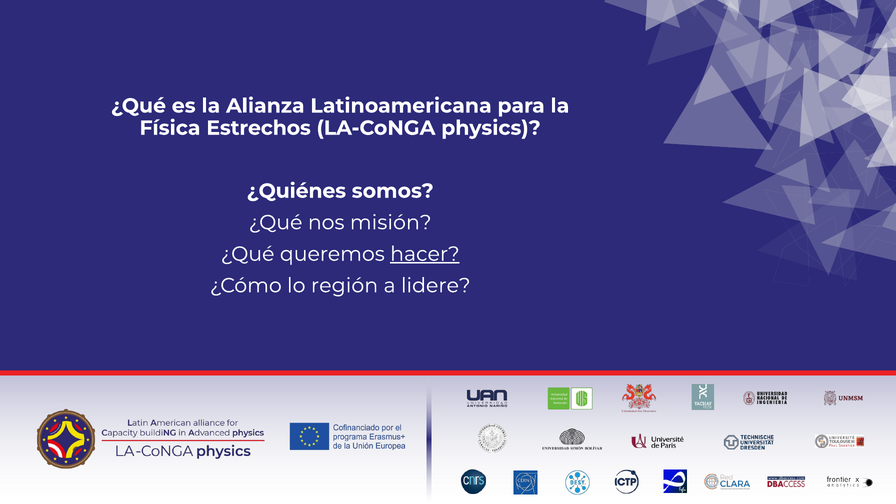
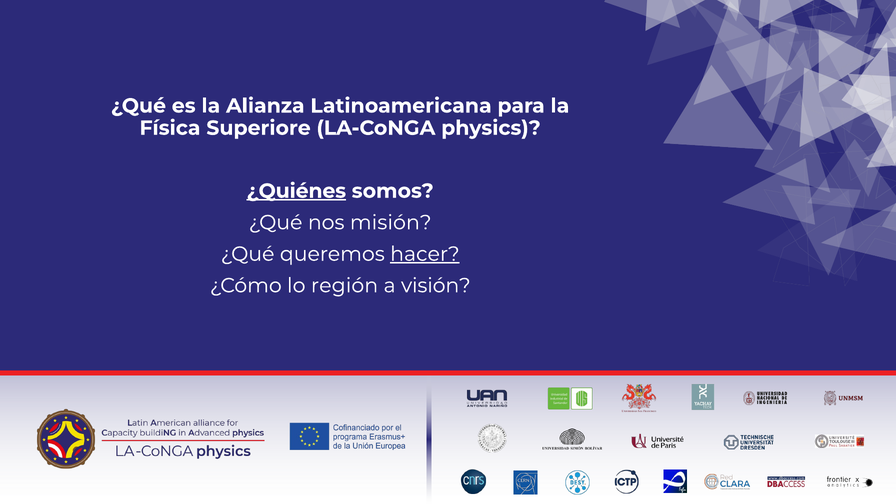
Estrechos: Estrechos -> Superiore
¿Quiénes underline: none -> present
lidere: lidere -> visión
